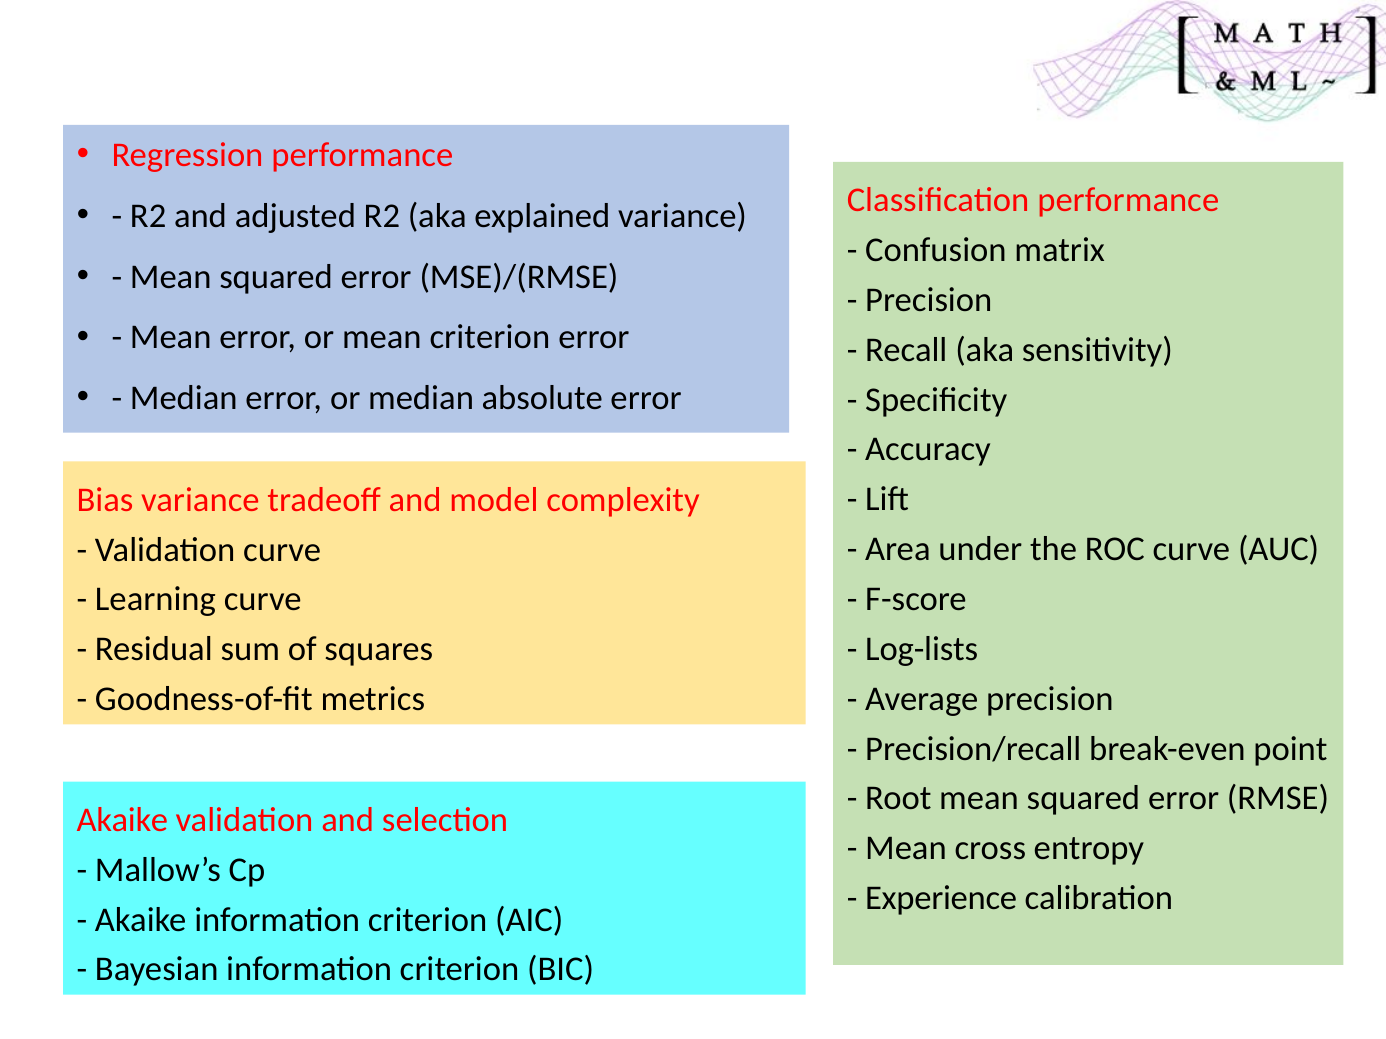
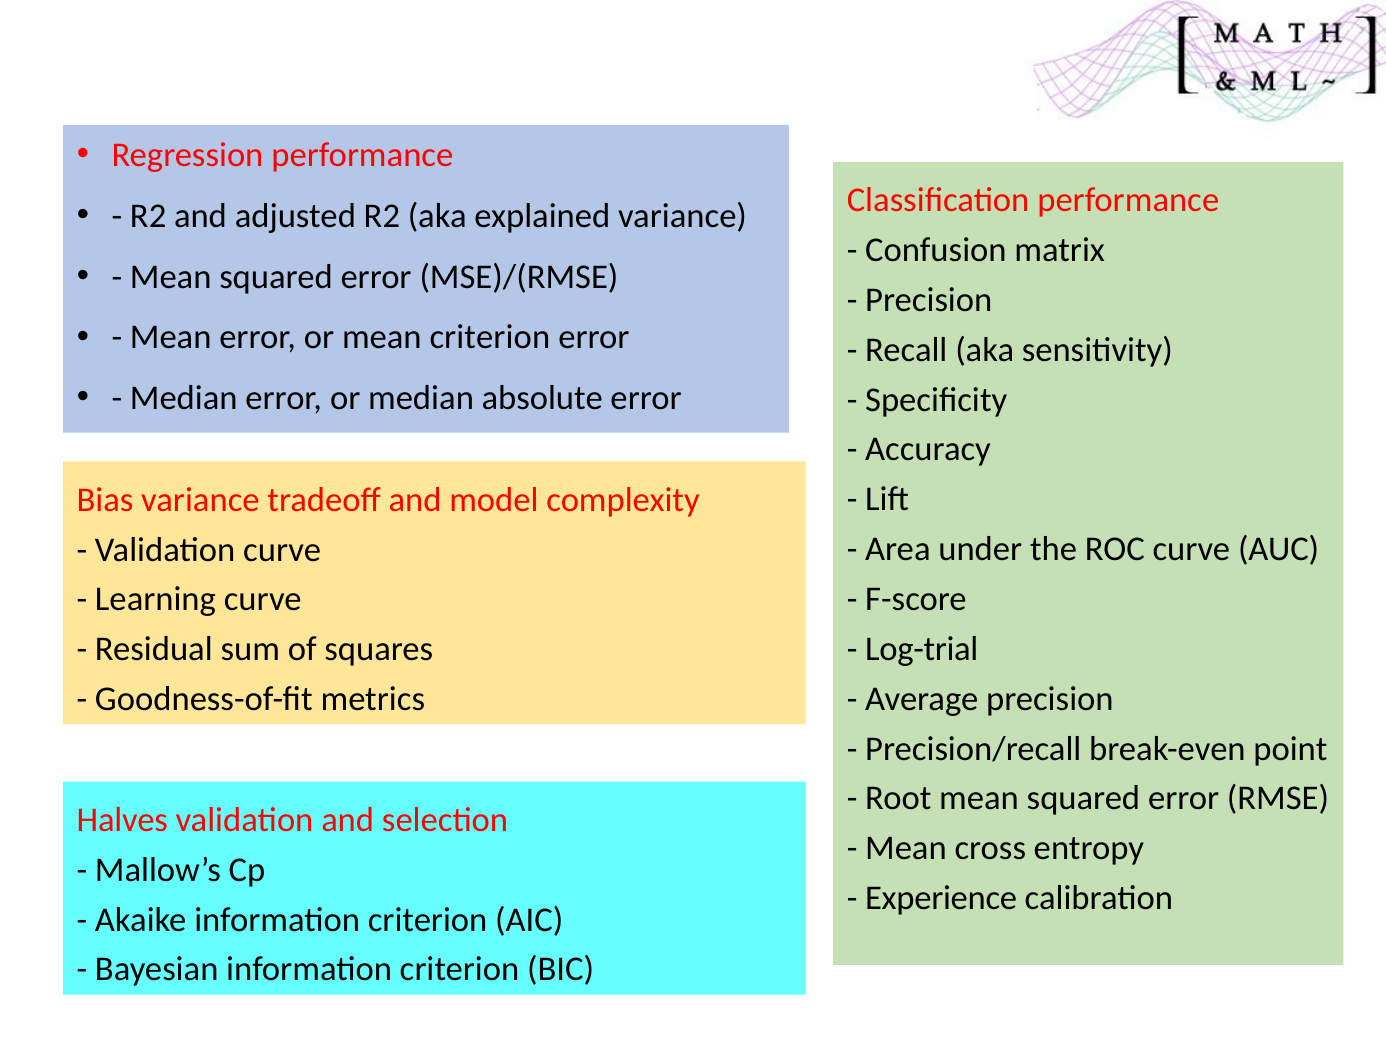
Log-lists: Log-lists -> Log-trial
Akaike at (122, 820): Akaike -> Halves
